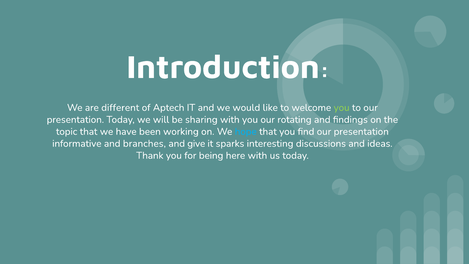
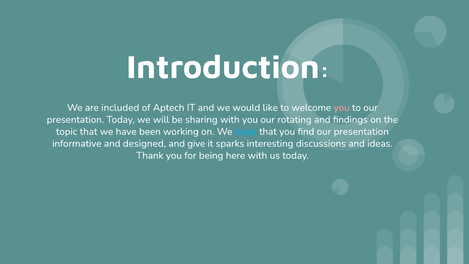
different: different -> included
you at (342, 108) colour: light green -> pink
branches: branches -> designed
